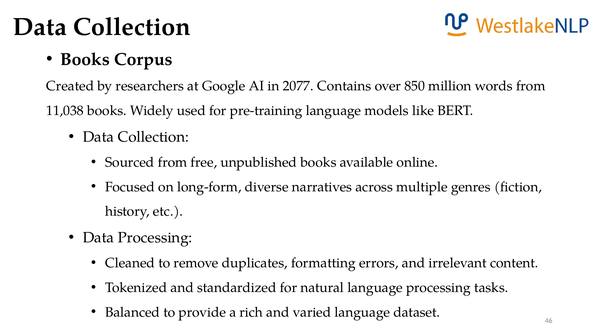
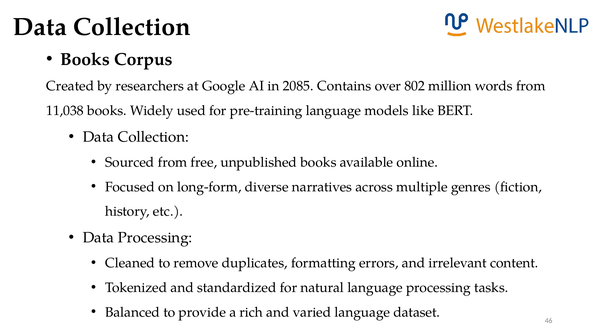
2077: 2077 -> 2085
850: 850 -> 802
